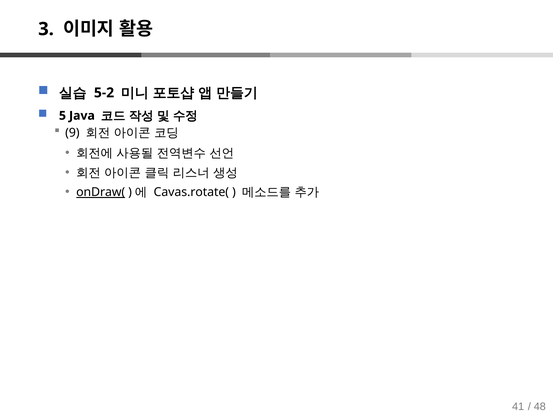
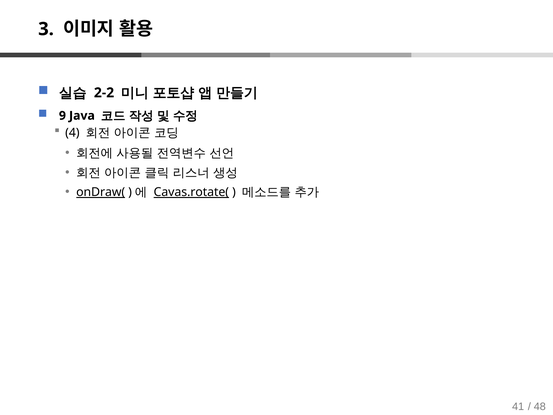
5-2: 5-2 -> 2-2
5: 5 -> 9
9: 9 -> 4
Cavas.rotate( underline: none -> present
